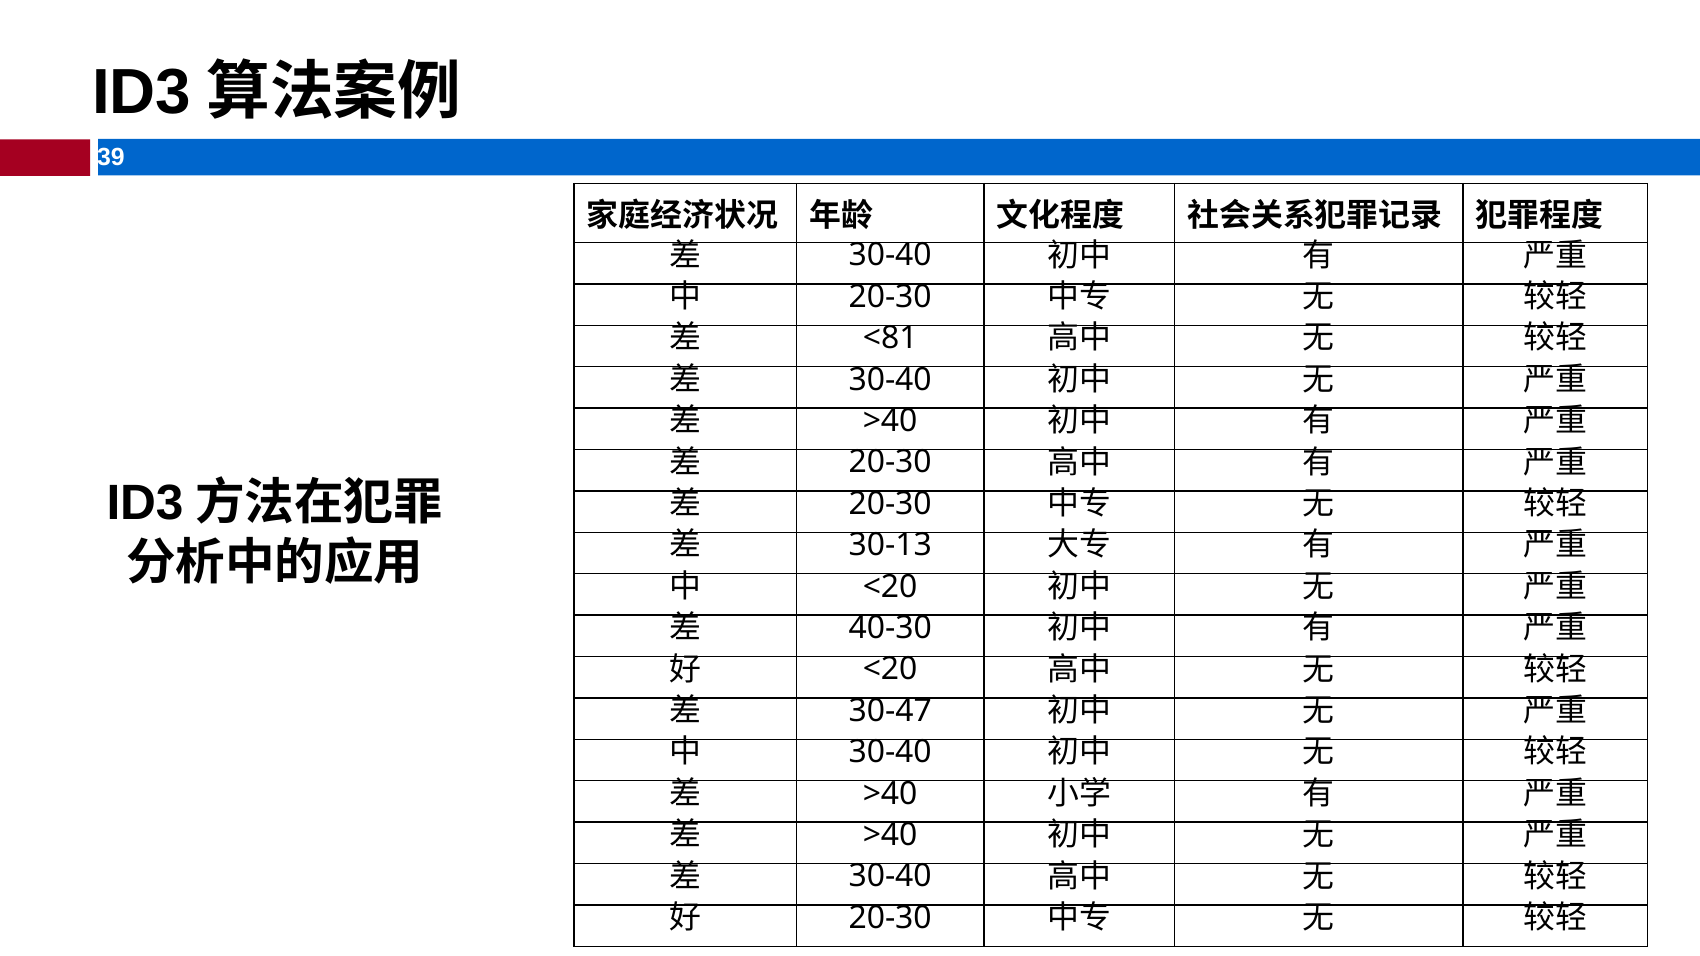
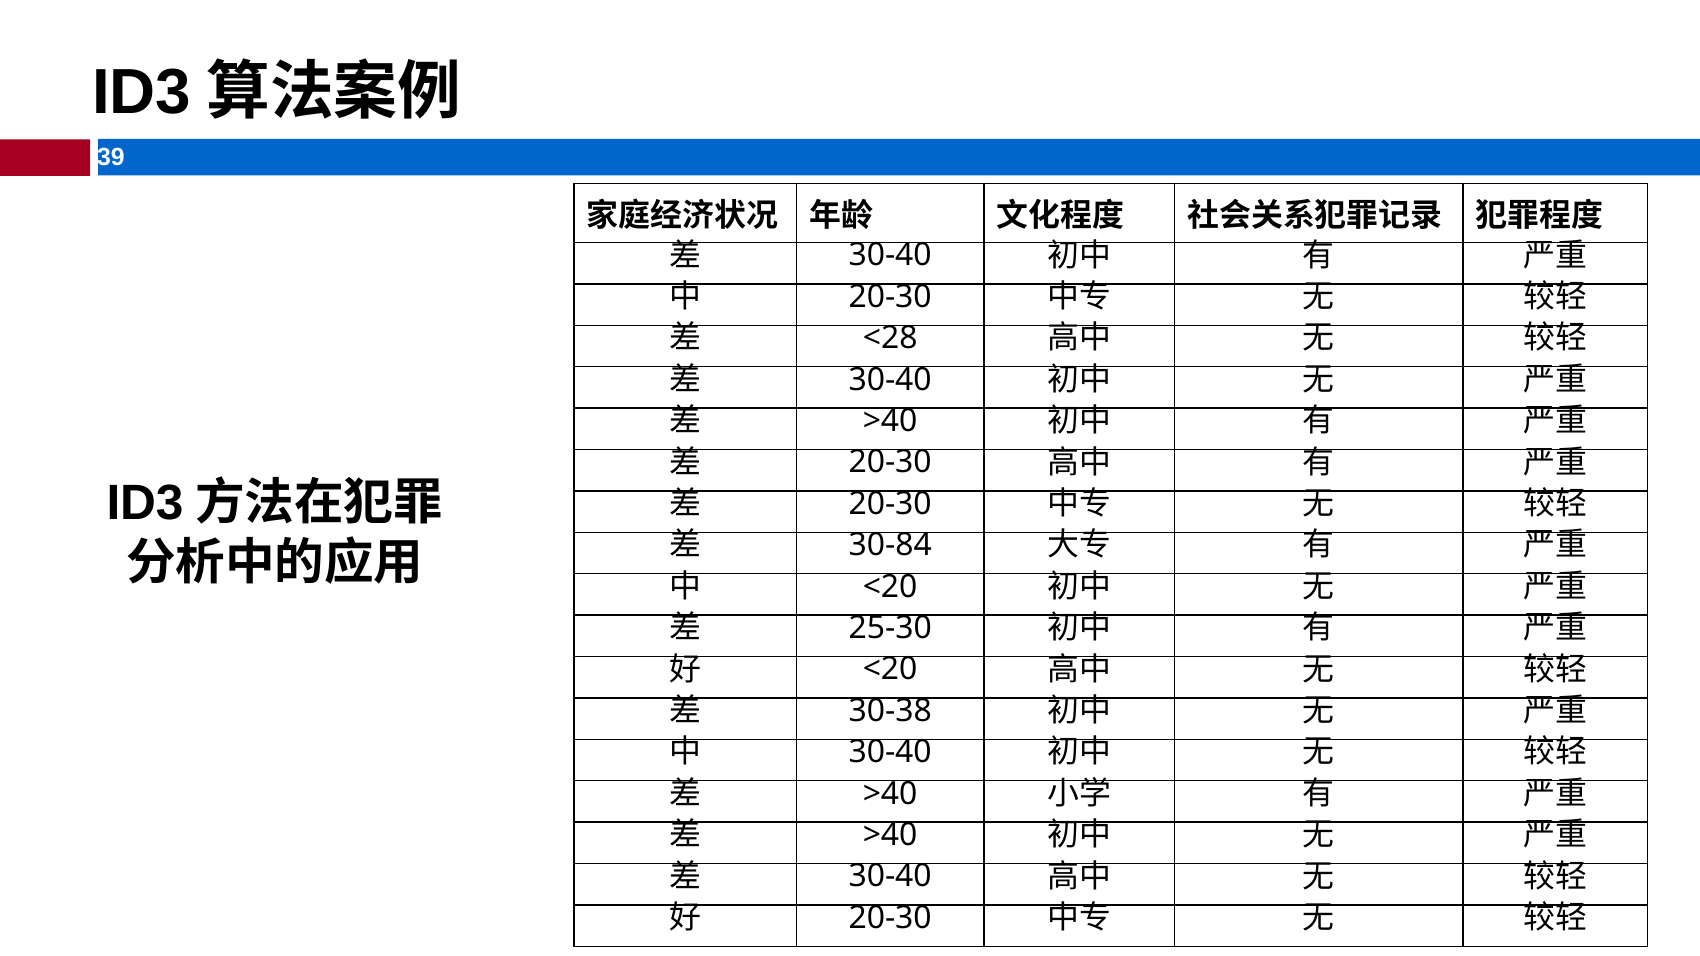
<81: <81 -> <28
30-13: 30-13 -> 30-84
40-30: 40-30 -> 25-30
30-47: 30-47 -> 30-38
